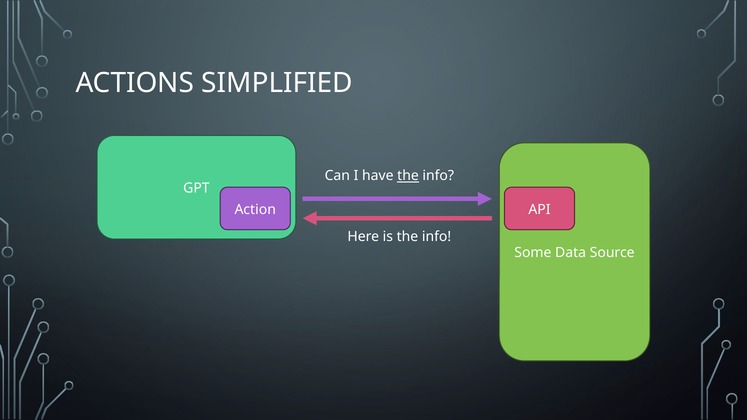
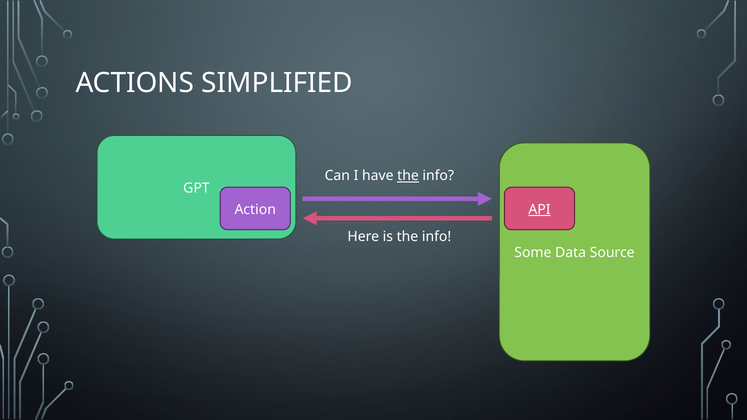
API underline: none -> present
